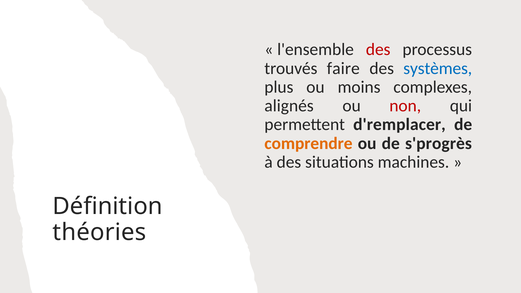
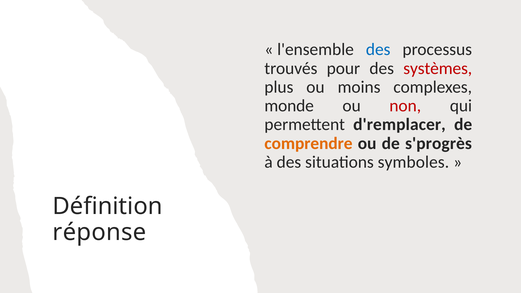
des at (378, 50) colour: red -> blue
faire: faire -> pour
systèmes colour: blue -> red
alignés: alignés -> monde
machines: machines -> symboles
théories: théories -> réponse
